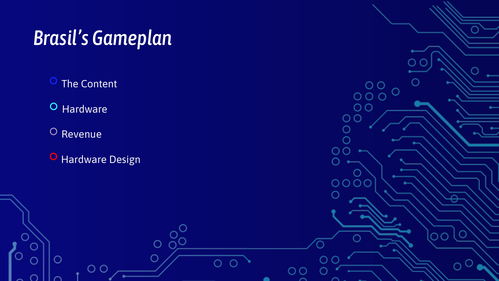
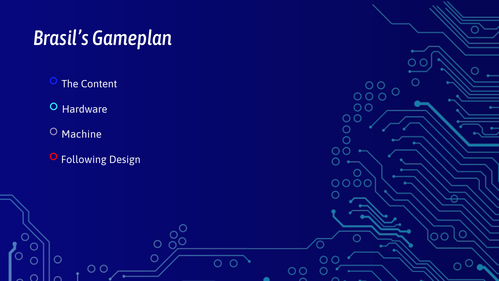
Revenue: Revenue -> Machine
Hardware at (84, 160): Hardware -> Following
